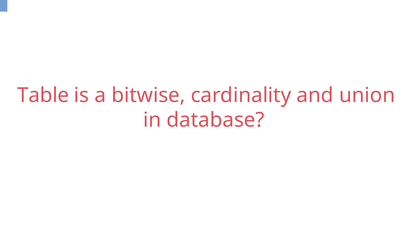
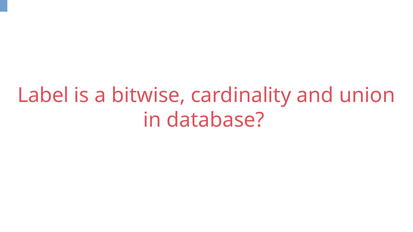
Table: Table -> Label
